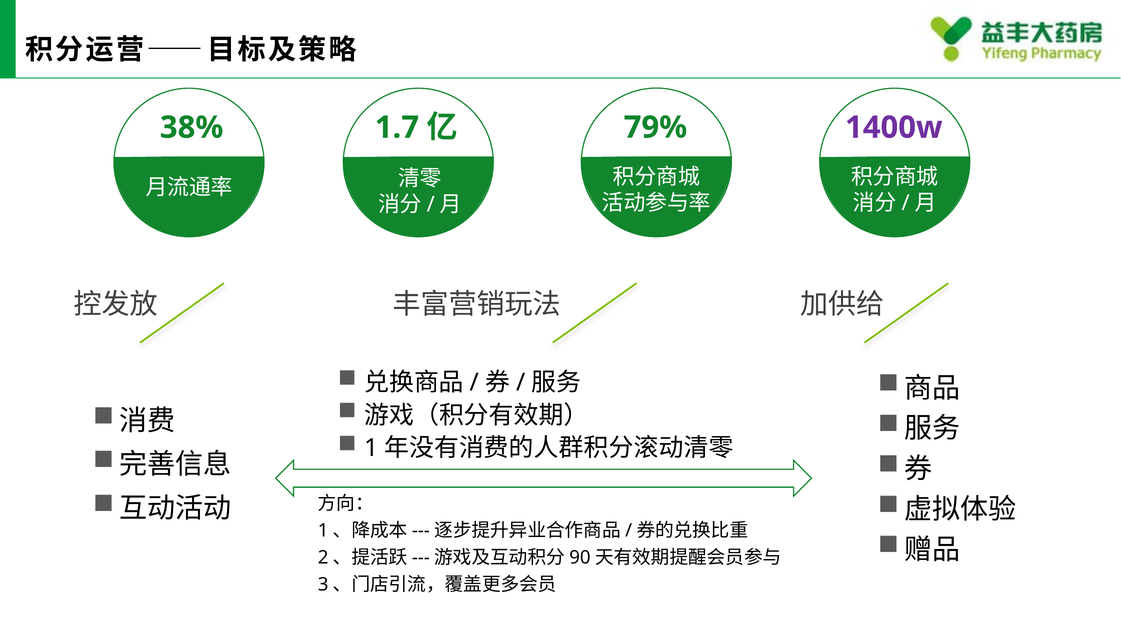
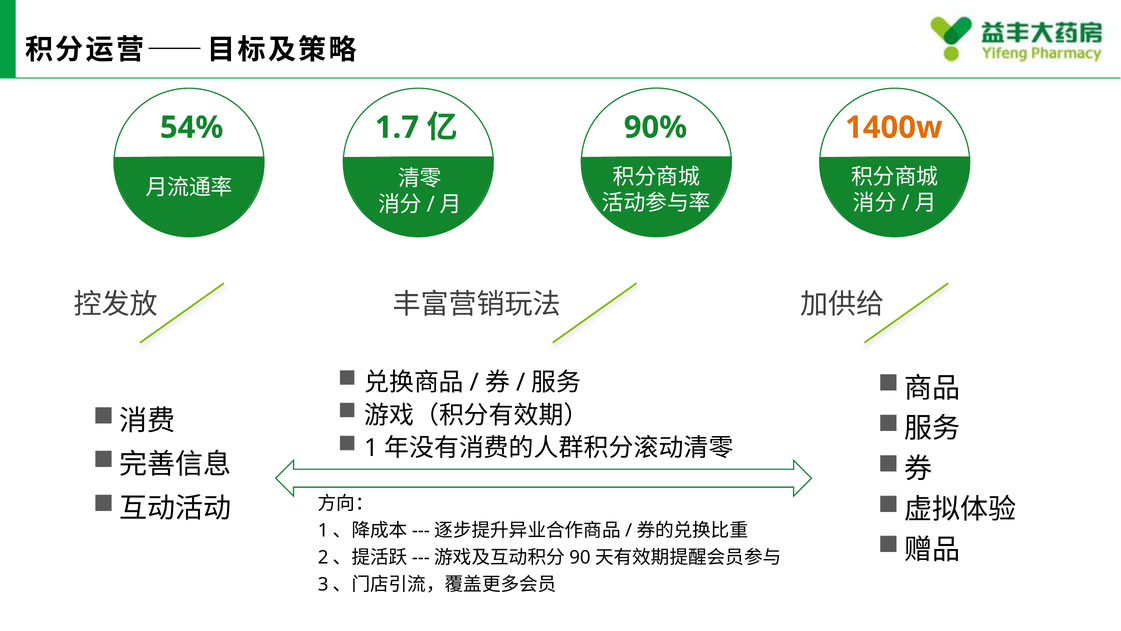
79%: 79% -> 90%
38%: 38% -> 54%
1400w colour: purple -> orange
